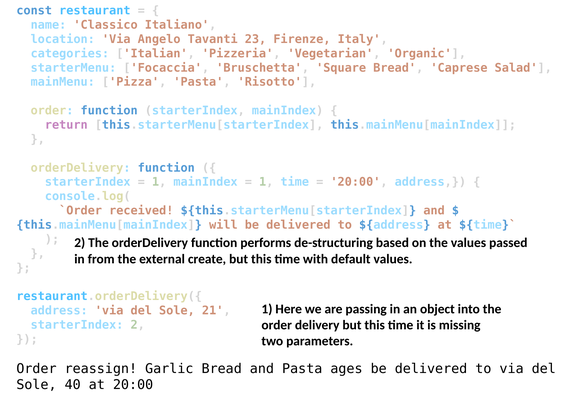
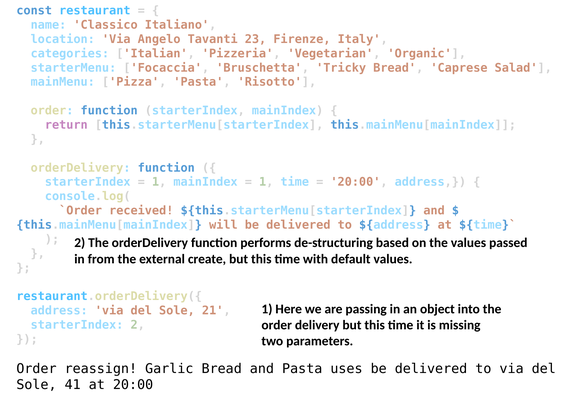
Square: Square -> Tricky
ages: ages -> uses
40: 40 -> 41
